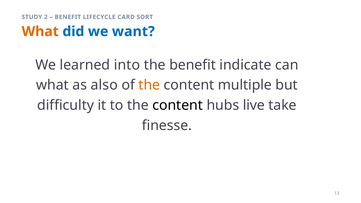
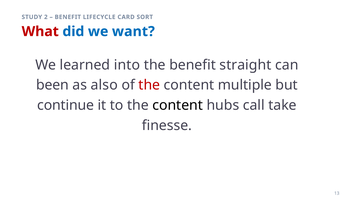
What at (40, 31) colour: orange -> red
indicate: indicate -> straight
what at (52, 85): what -> been
the at (149, 85) colour: orange -> red
difficulty: difficulty -> continue
live: live -> call
